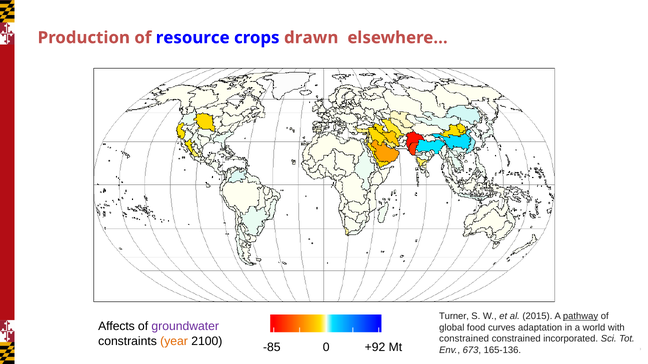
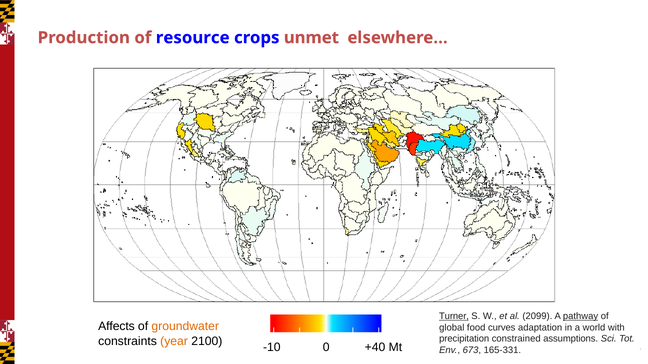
drawn: drawn -> unmet
Turner underline: none -> present
2015: 2015 -> 2099
groundwater colour: purple -> orange
constrained at (464, 339): constrained -> precipitation
incorporated: incorporated -> assumptions
-85: -85 -> -10
+92: +92 -> +40
165-136: 165-136 -> 165-331
